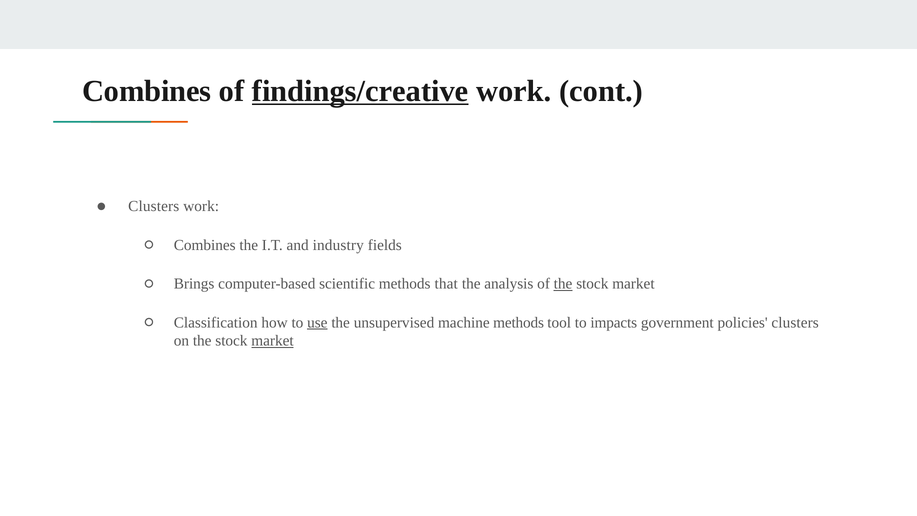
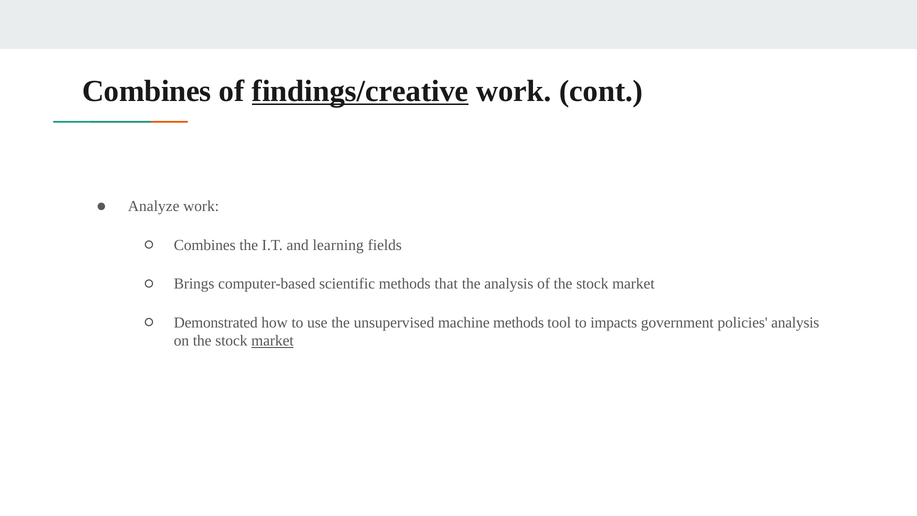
Clusters at (154, 206): Clusters -> Analyze
industry: industry -> learning
the at (563, 284) underline: present -> none
Classification: Classification -> Demonstrated
use underline: present -> none
policies clusters: clusters -> analysis
